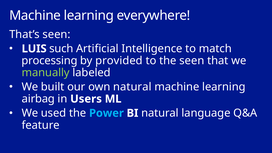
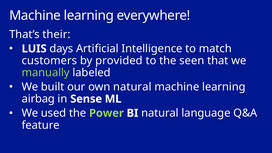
That’s seen: seen -> their
such: such -> days
processing: processing -> customers
Users: Users -> Sense
Power colour: light blue -> light green
